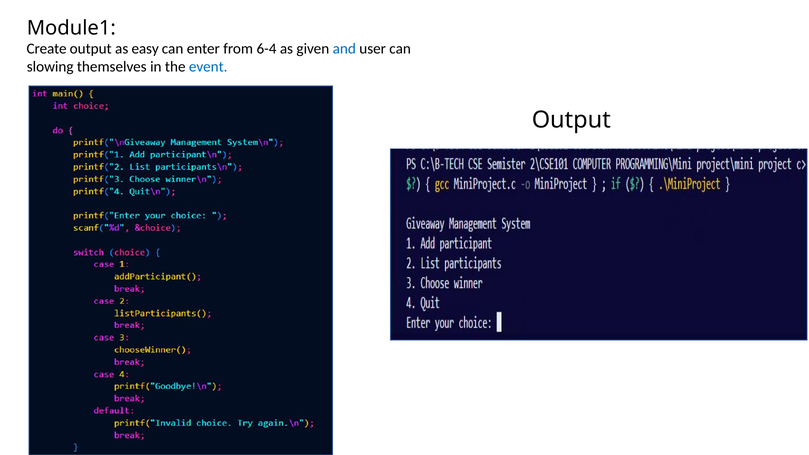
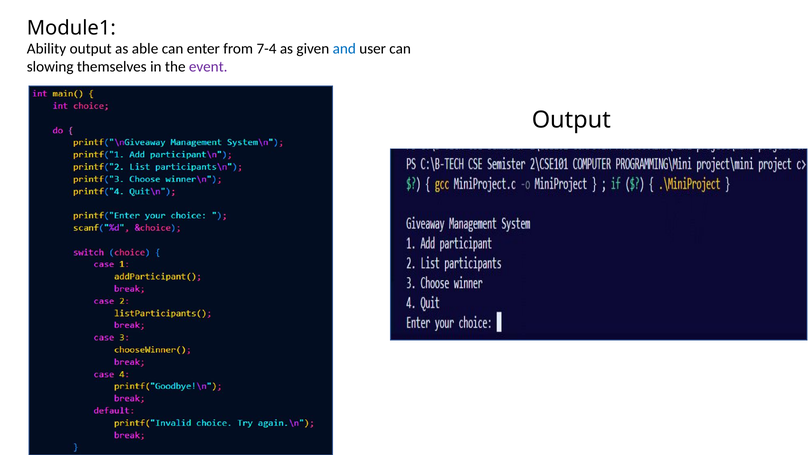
Create: Create -> Ability
easy: easy -> able
6-4: 6-4 -> 7-4
event colour: blue -> purple
